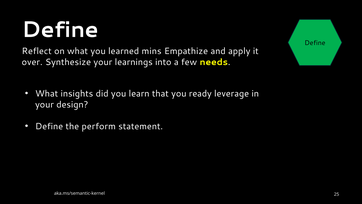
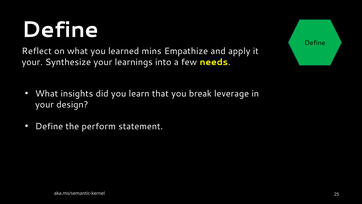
over at (32, 62): over -> your
ready: ready -> break
